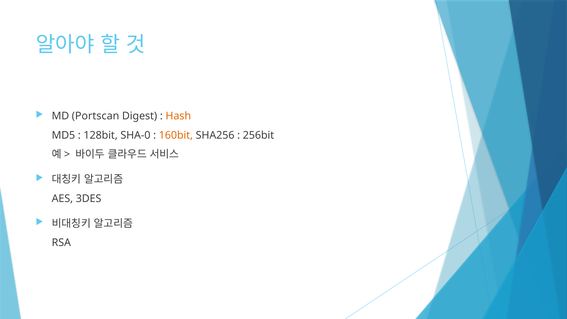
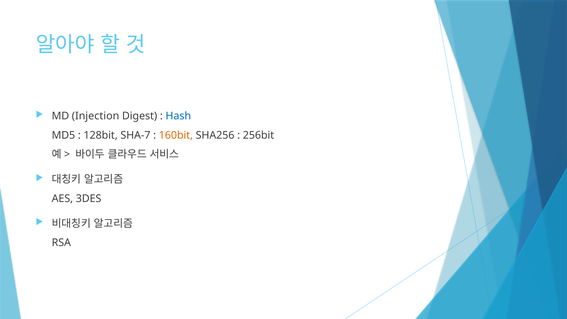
Portscan: Portscan -> Injection
Hash colour: orange -> blue
SHA-0: SHA-0 -> SHA-7
